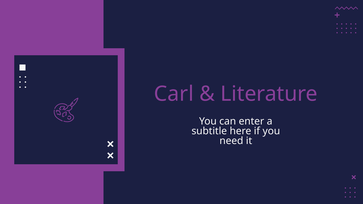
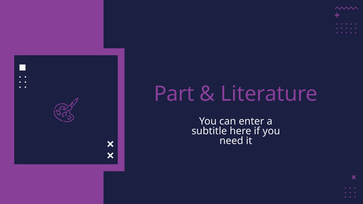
Carl: Carl -> Part
